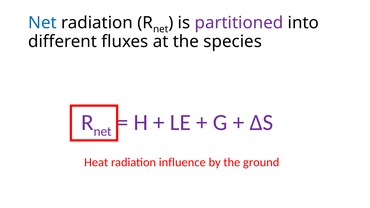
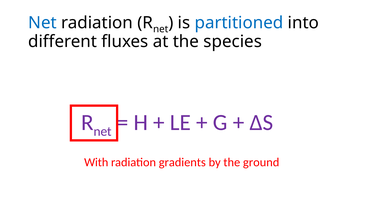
partitioned colour: purple -> blue
Heat: Heat -> With
influence: influence -> gradients
